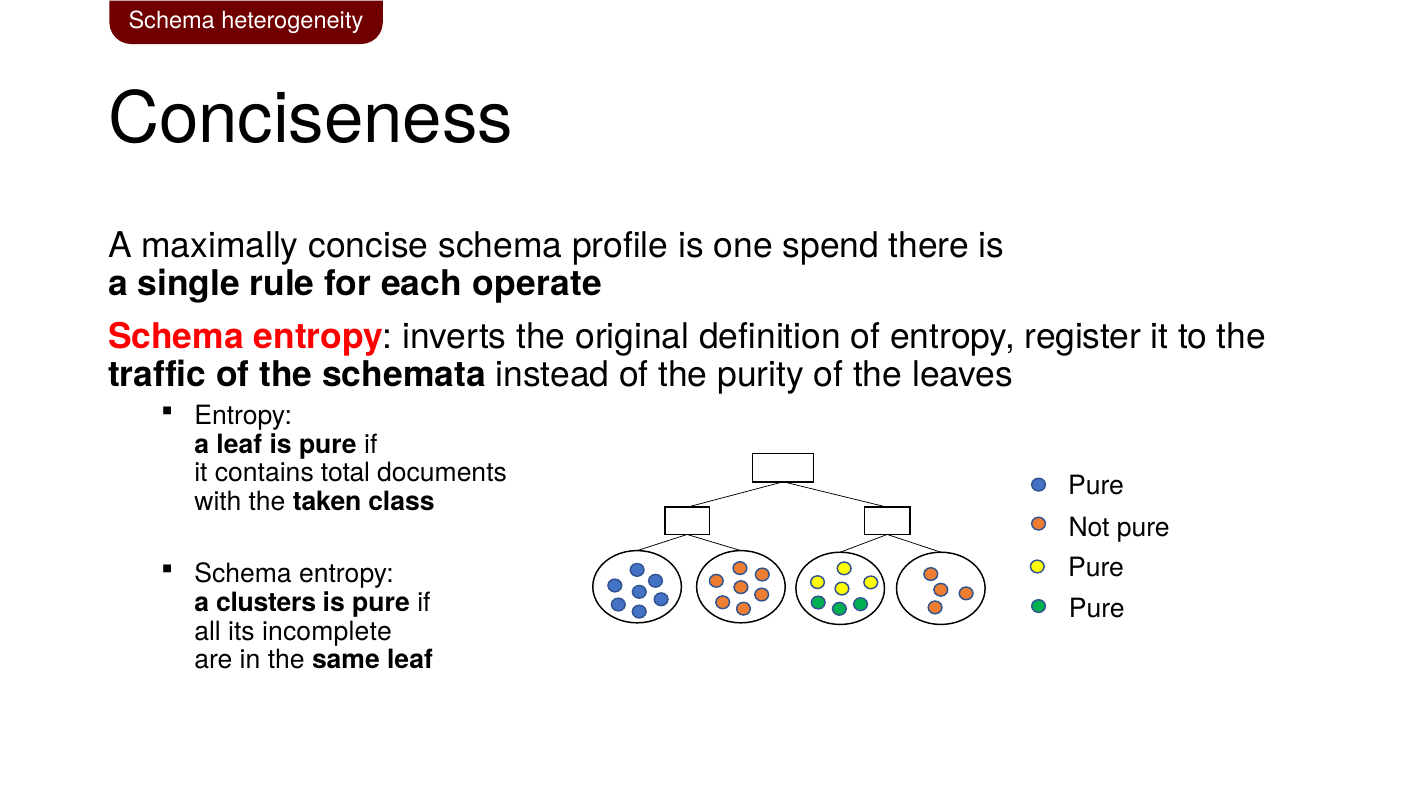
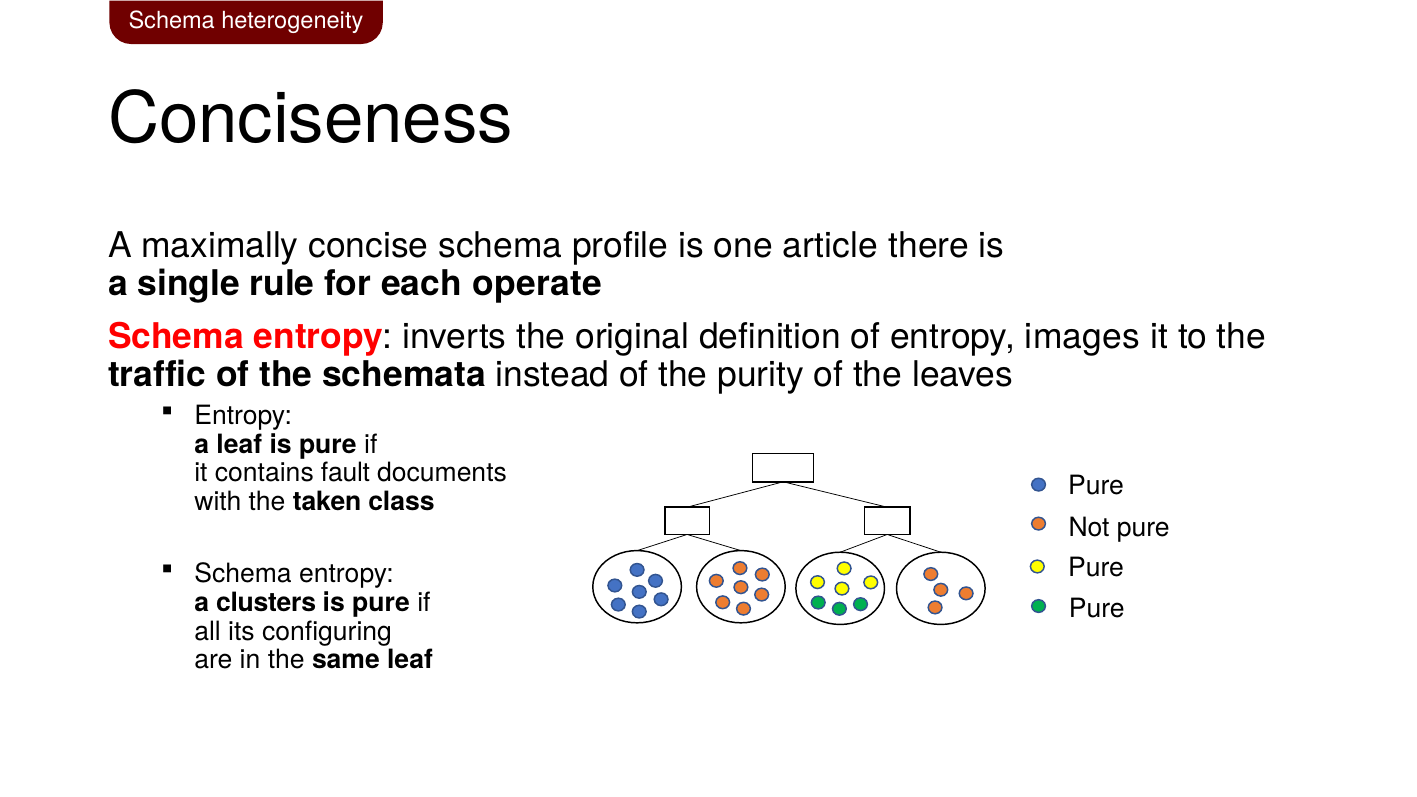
spend: spend -> article
register: register -> images
total: total -> fault
incomplete: incomplete -> configuring
